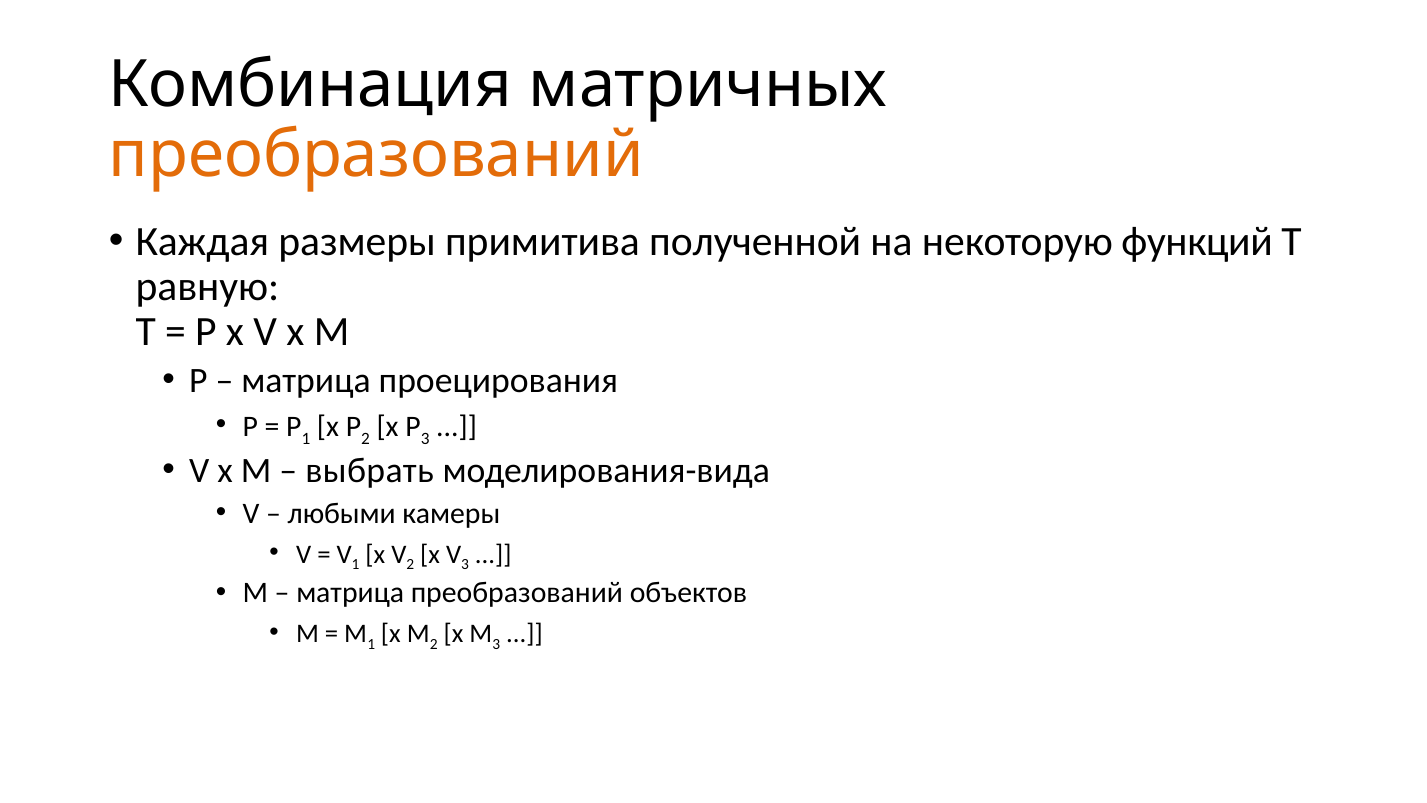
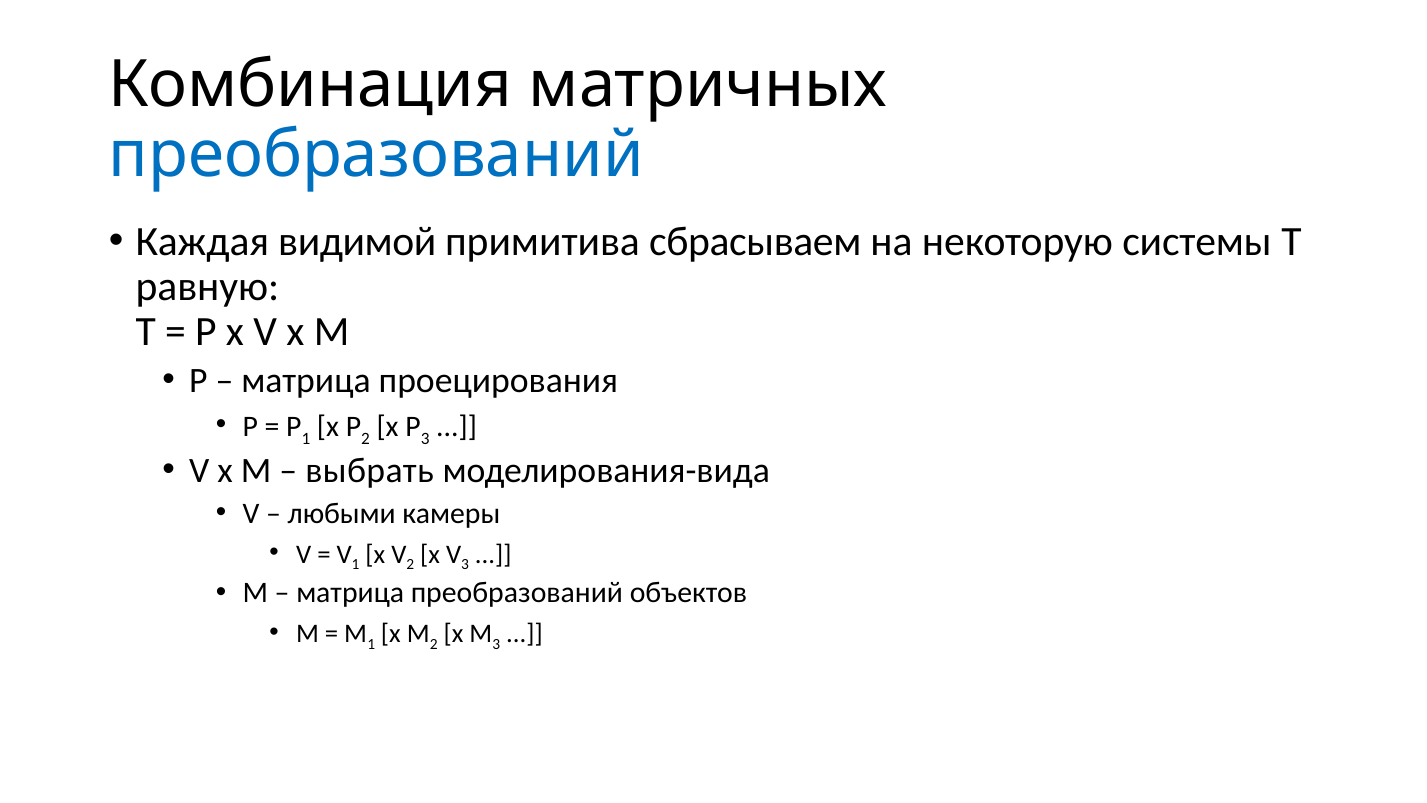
преобразований at (376, 155) colour: orange -> blue
размеры: размеры -> видимой
полученной: полученной -> сбрасываем
функций: функций -> системы
